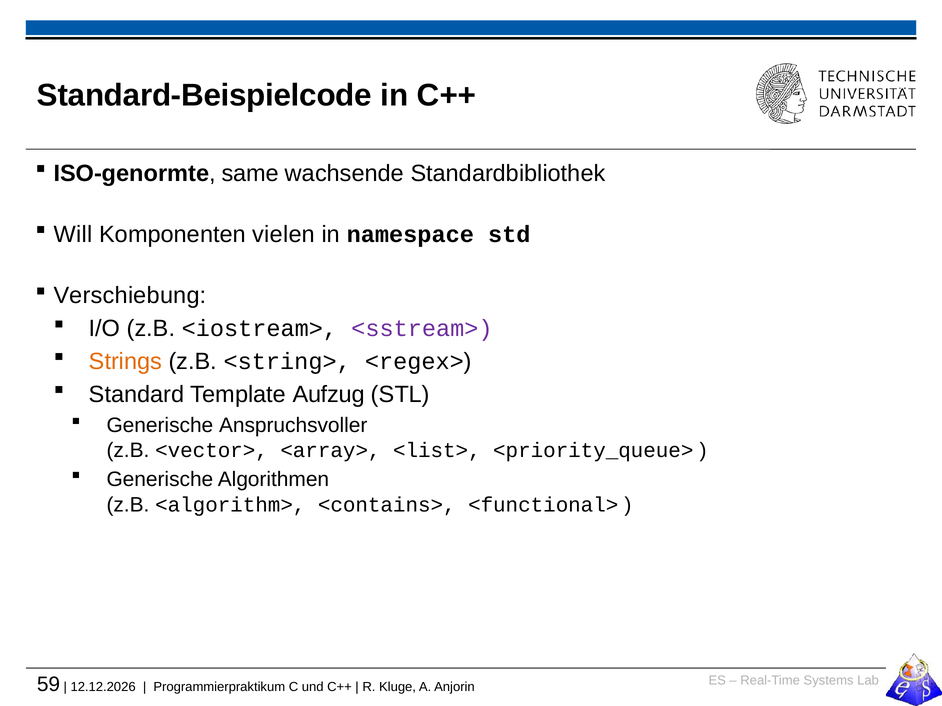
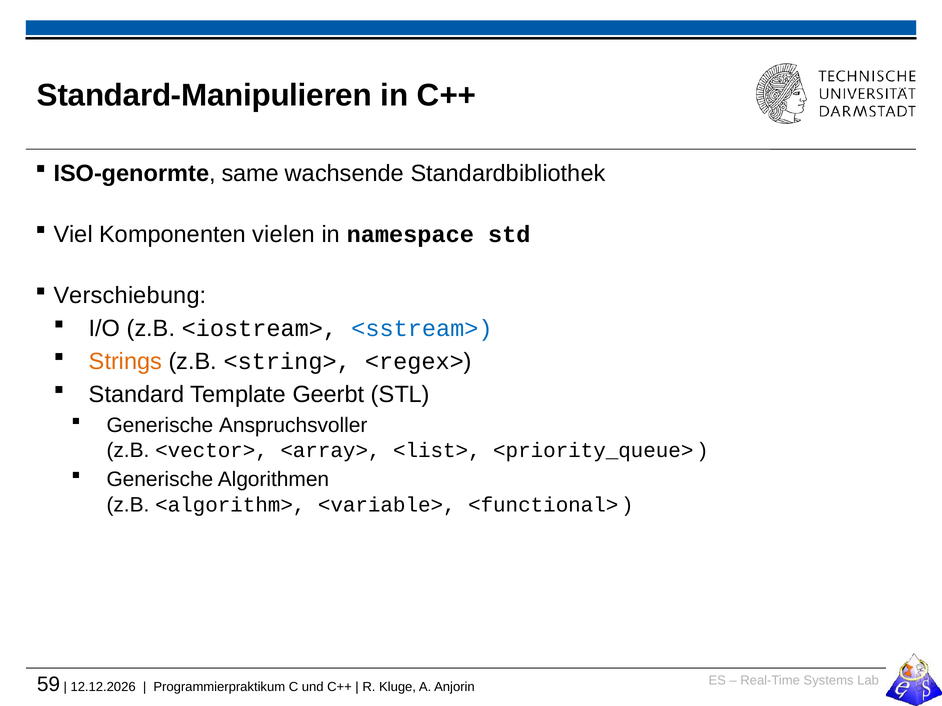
Standard-Beispielcode: Standard-Beispielcode -> Standard-Manipulieren
Will: Will -> Viel
<sstream> colour: purple -> blue
Aufzug: Aufzug -> Geerbt
<contains>: <contains> -> <variable>
